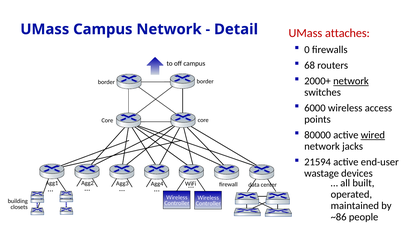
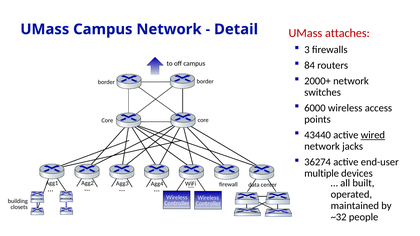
0: 0 -> 3
68: 68 -> 84
network at (351, 81) underline: present -> none
80000: 80000 -> 43440
21594: 21594 -> 36274
wastage: wastage -> multiple
~86: ~86 -> ~32
